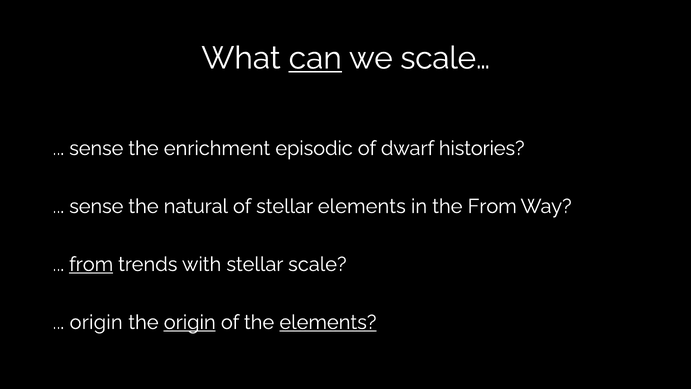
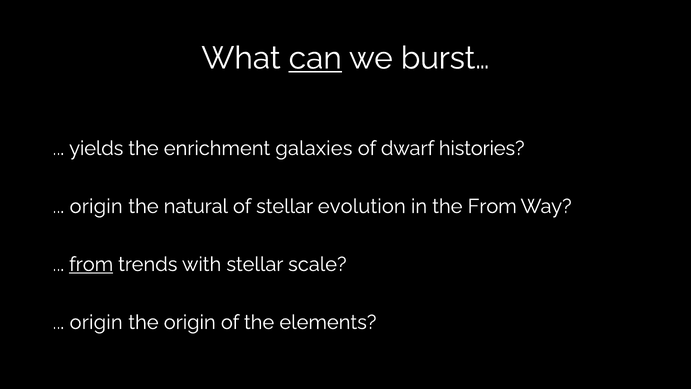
scale…: scale… -> burst…
sense at (96, 148): sense -> yields
episodic: episodic -> galaxies
sense at (96, 206): sense -> origin
stellar elements: elements -> evolution
origin at (190, 322) underline: present -> none
elements at (328, 322) underline: present -> none
